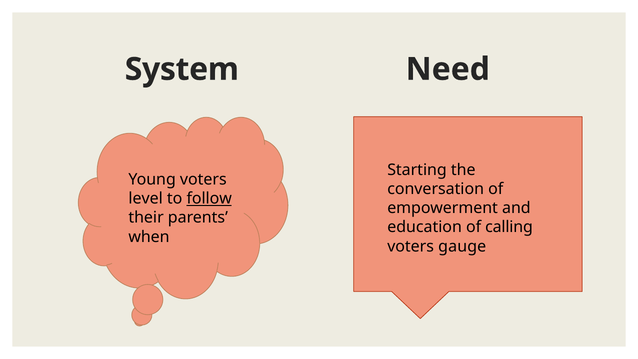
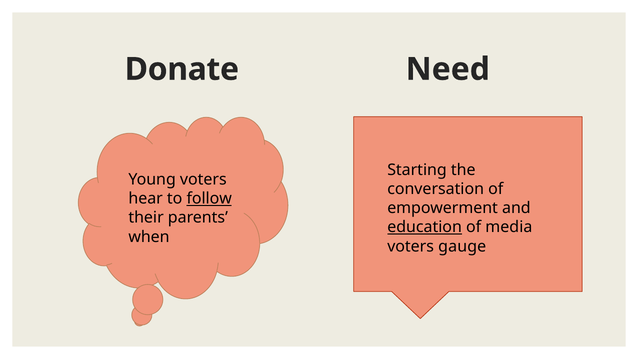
System: System -> Donate
level: level -> hear
education underline: none -> present
calling: calling -> media
